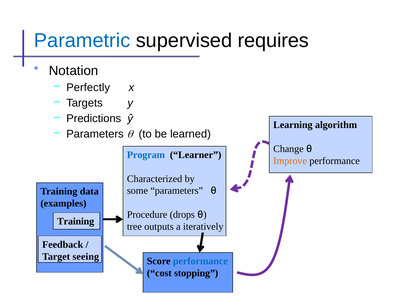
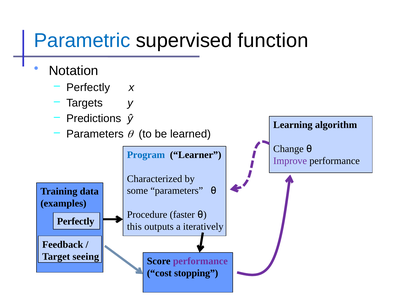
requires: requires -> function
Improve colour: orange -> purple
drops: drops -> faster
Training at (76, 221): Training -> Perfectly
tree: tree -> this
performance at (200, 261) colour: blue -> purple
